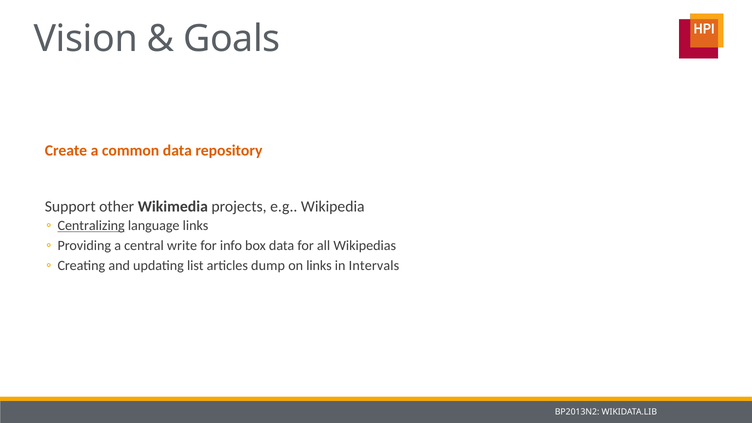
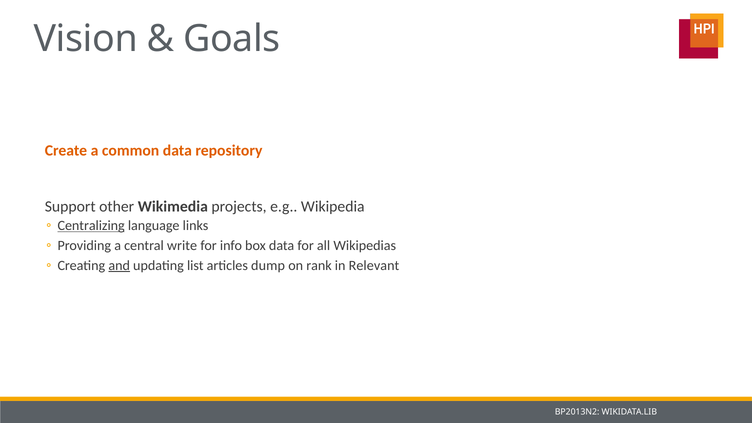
and underline: none -> present
on links: links -> rank
Intervals: Intervals -> Relevant
